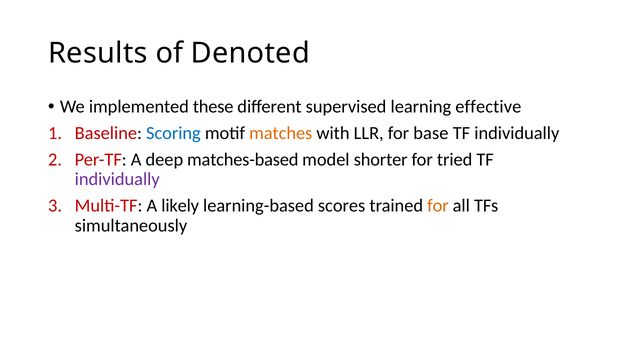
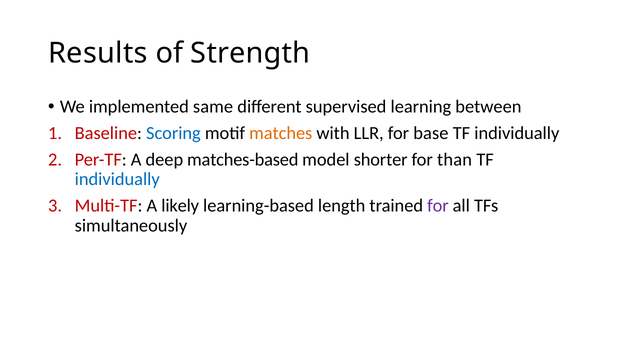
Denoted: Denoted -> Strength
these: these -> same
effective: effective -> between
tried: tried -> than
individually at (117, 179) colour: purple -> blue
scores: scores -> length
for at (438, 206) colour: orange -> purple
